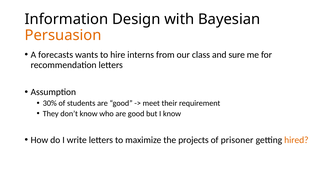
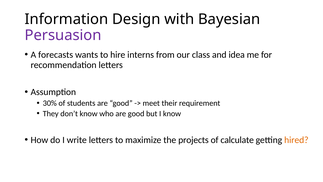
Persuasion colour: orange -> purple
sure: sure -> idea
prisoner: prisoner -> calculate
